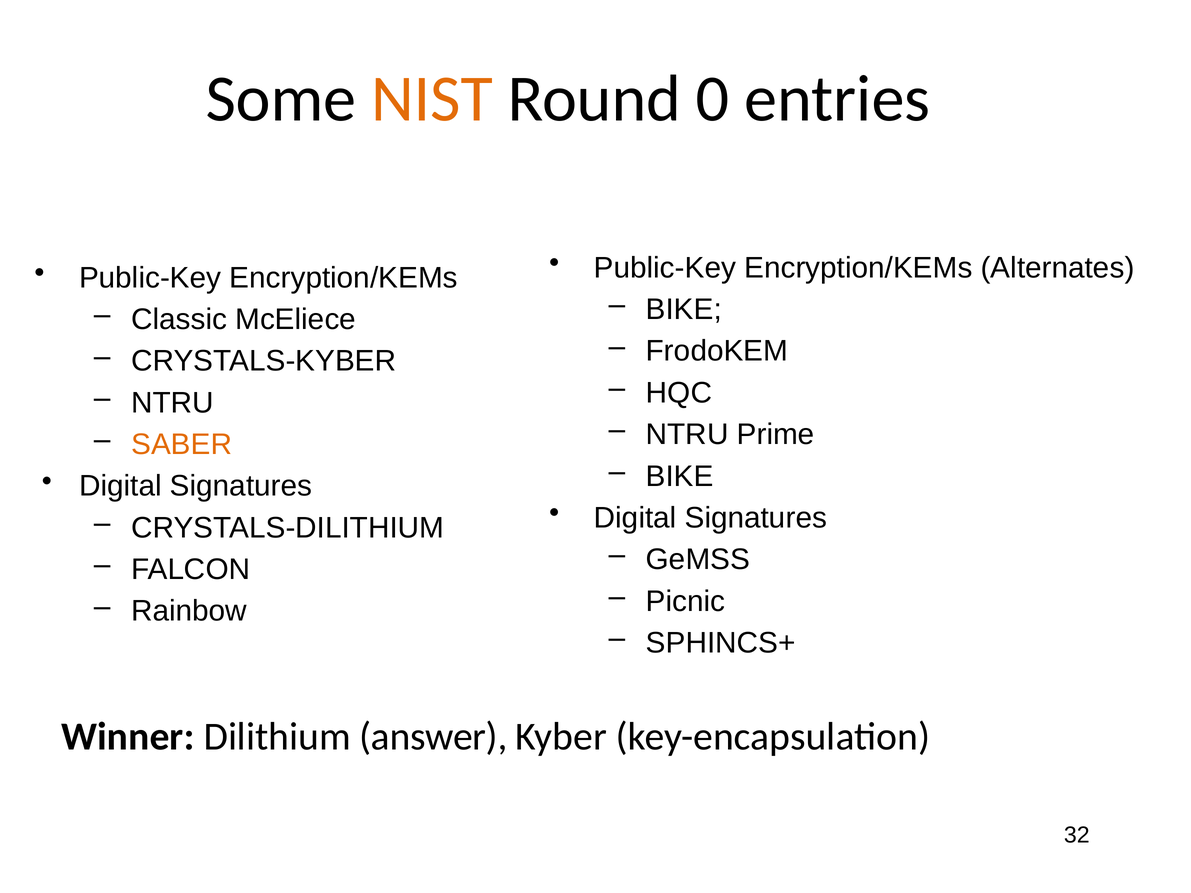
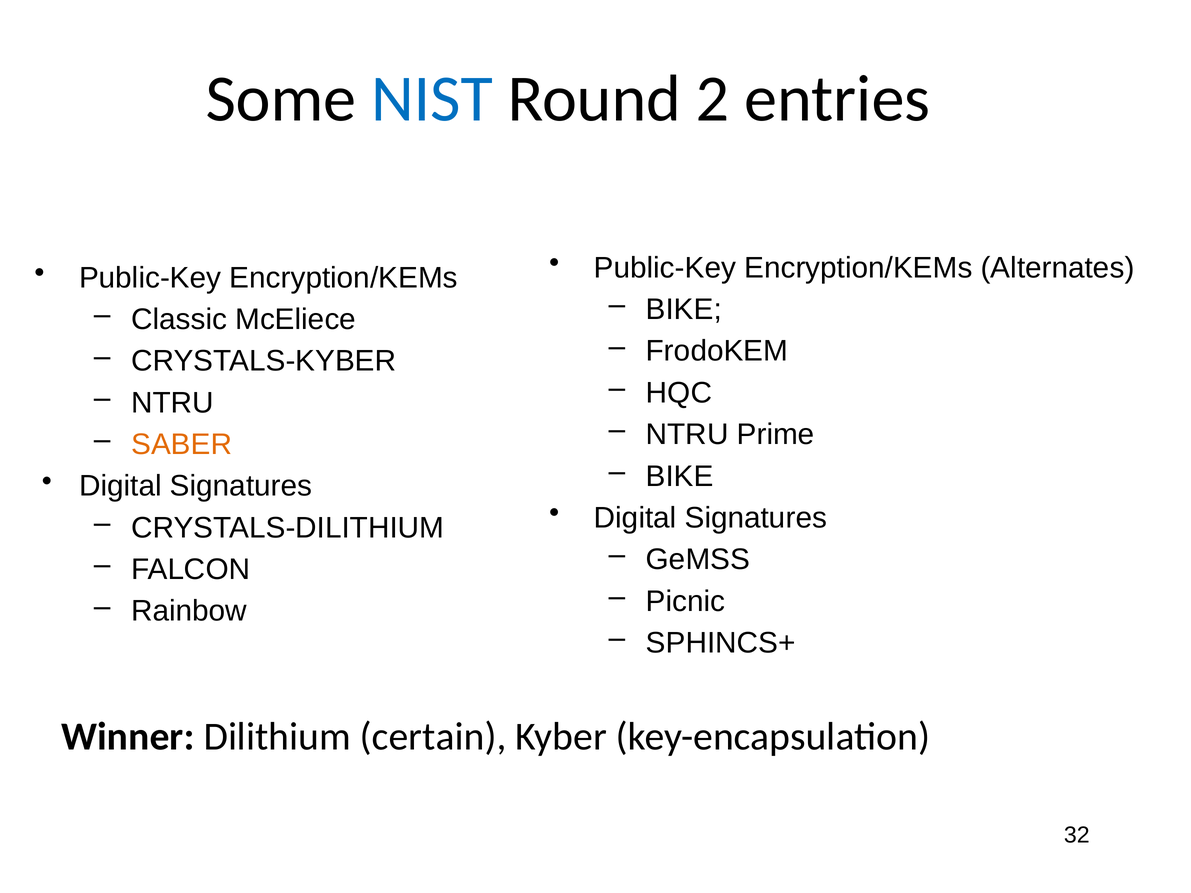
NIST colour: orange -> blue
0: 0 -> 2
answer: answer -> certain
